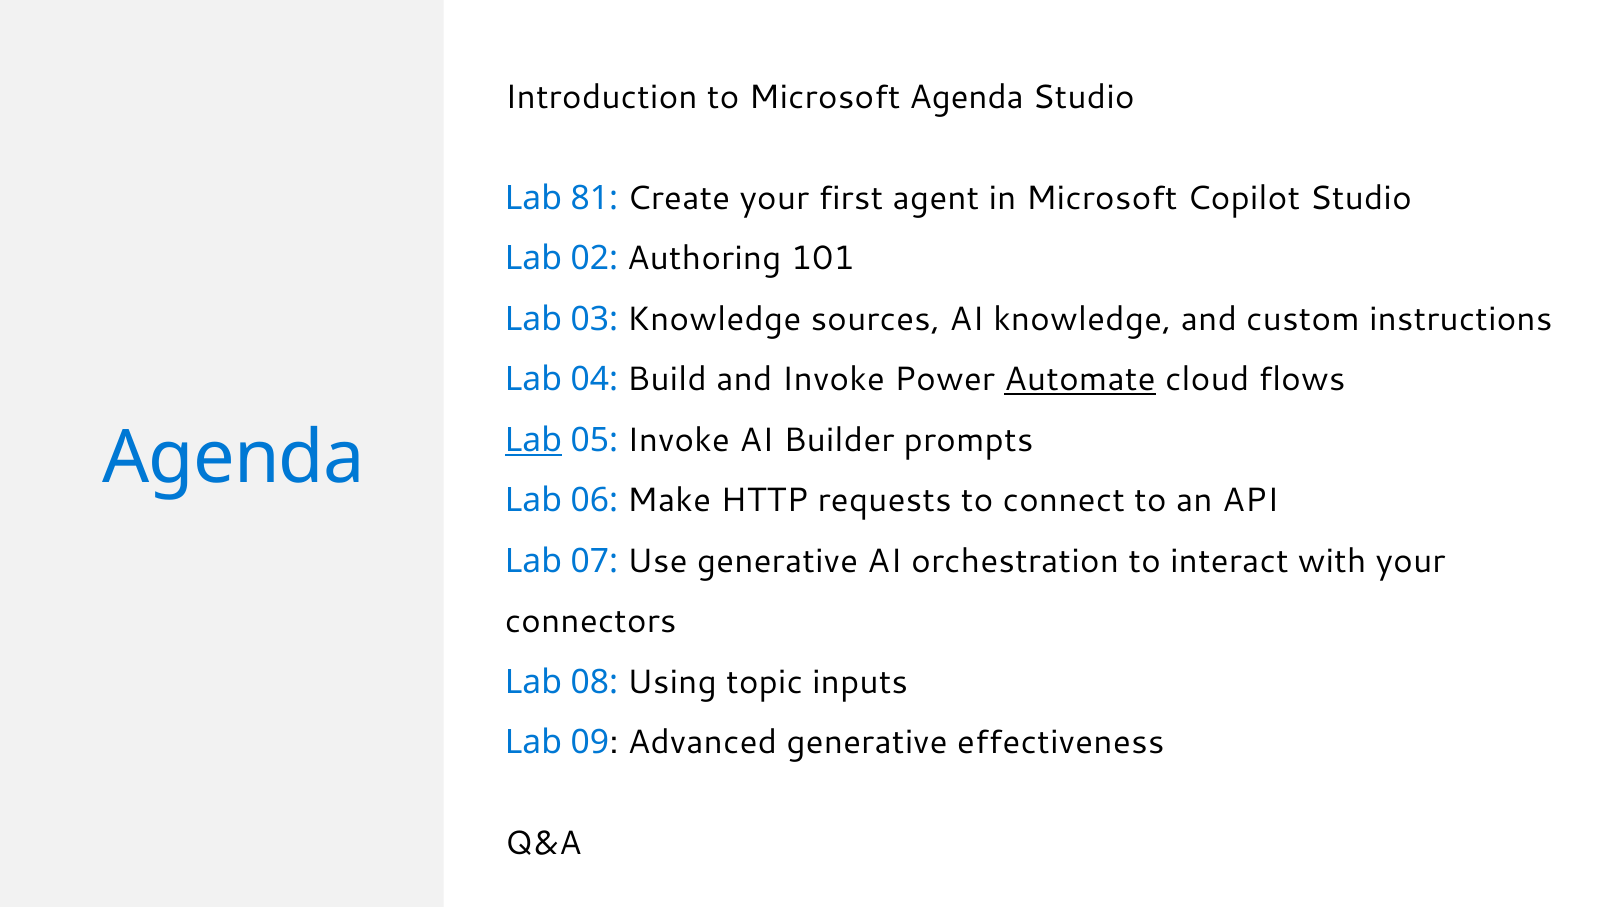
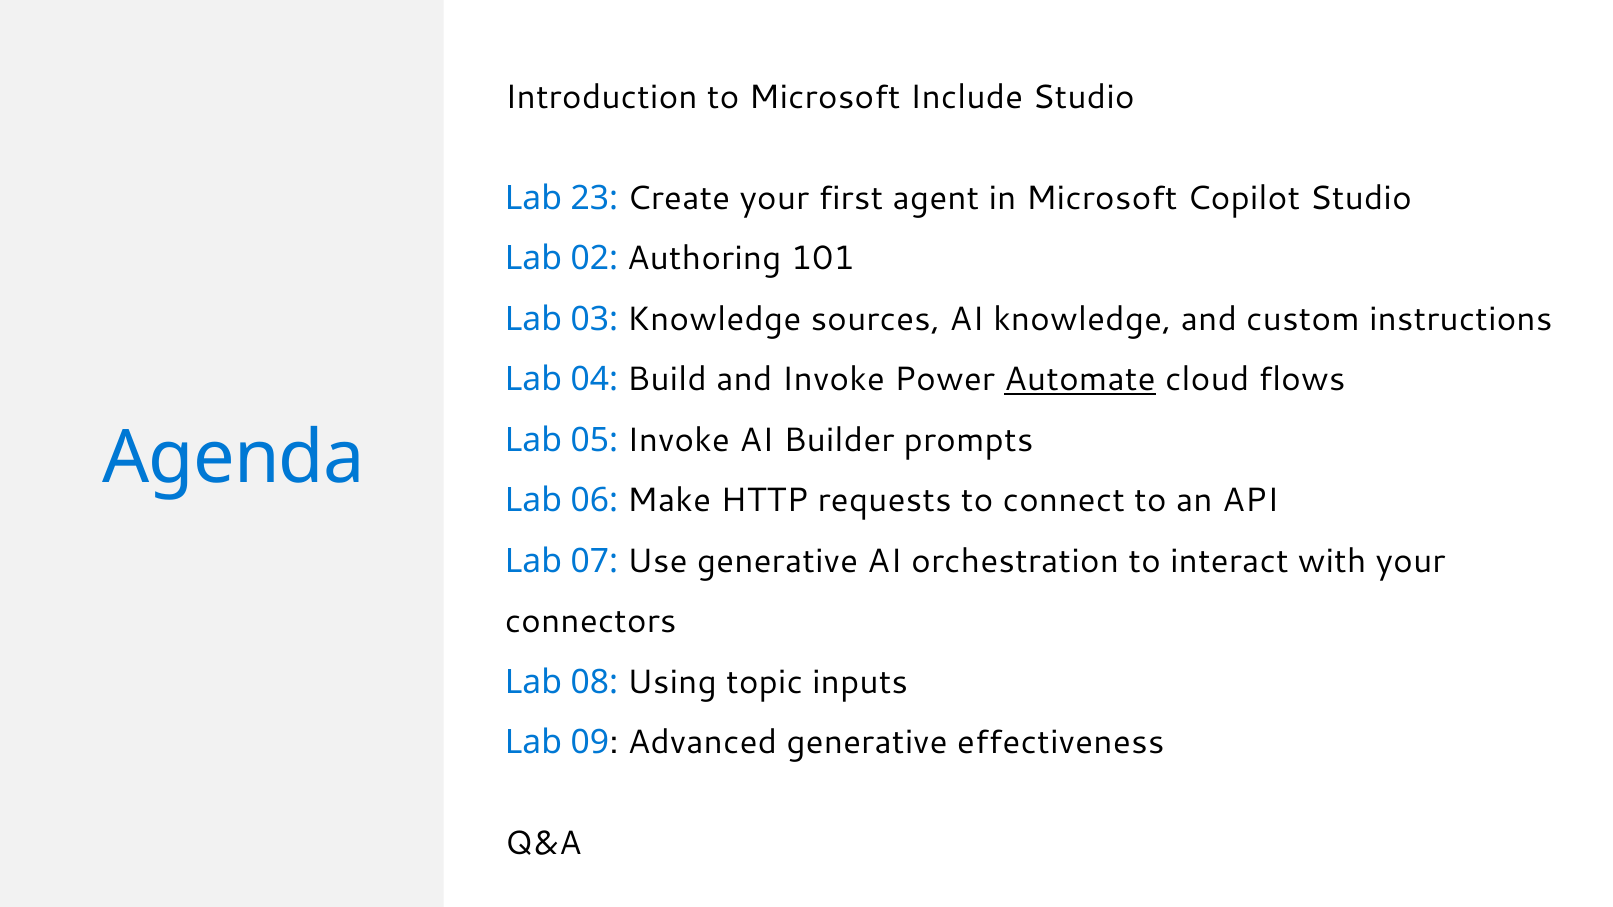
Microsoft Agenda: Agenda -> Include
81: 81 -> 23
Lab at (533, 440) underline: present -> none
